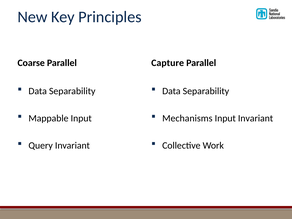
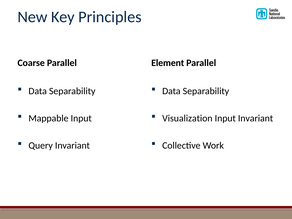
Capture: Capture -> Element
Mechanisms: Mechanisms -> Visualization
